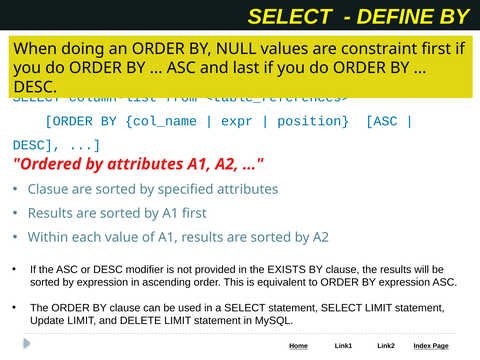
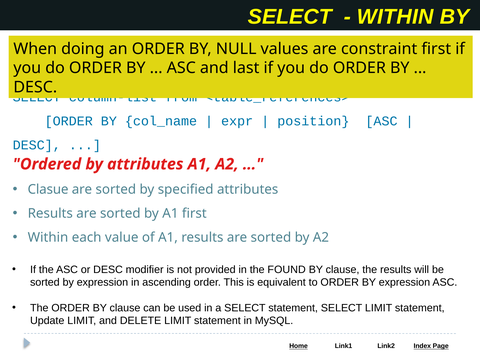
DEFINE at (395, 17): DEFINE -> WITHIN
EXISTS: EXISTS -> FOUND
